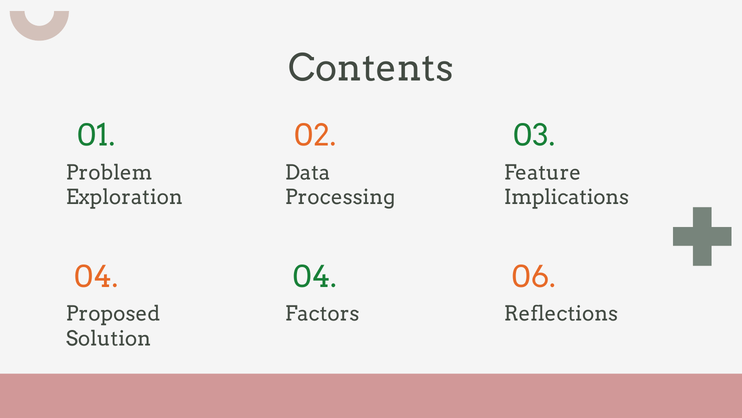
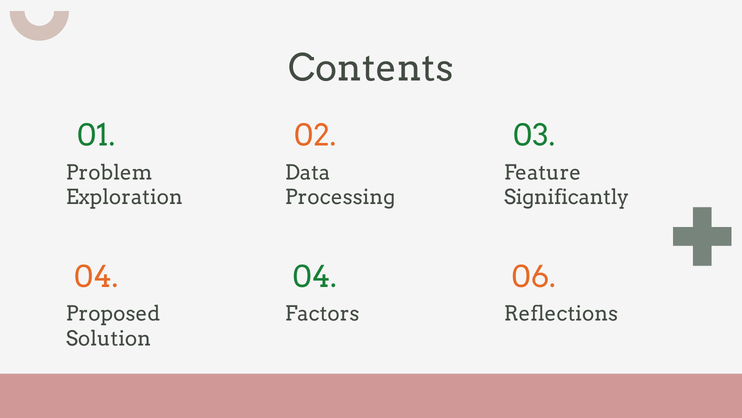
Implications: Implications -> Significantly
